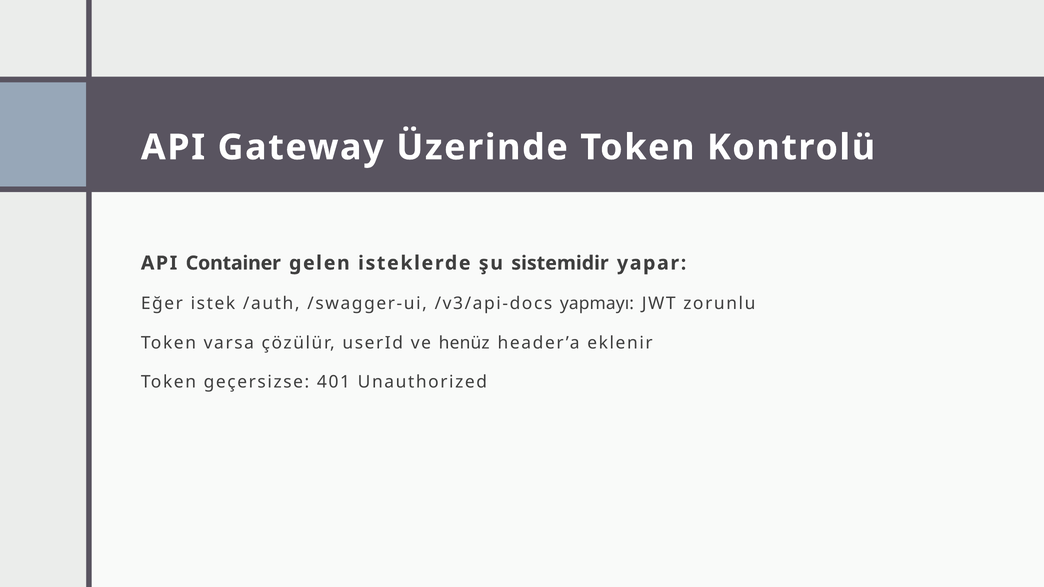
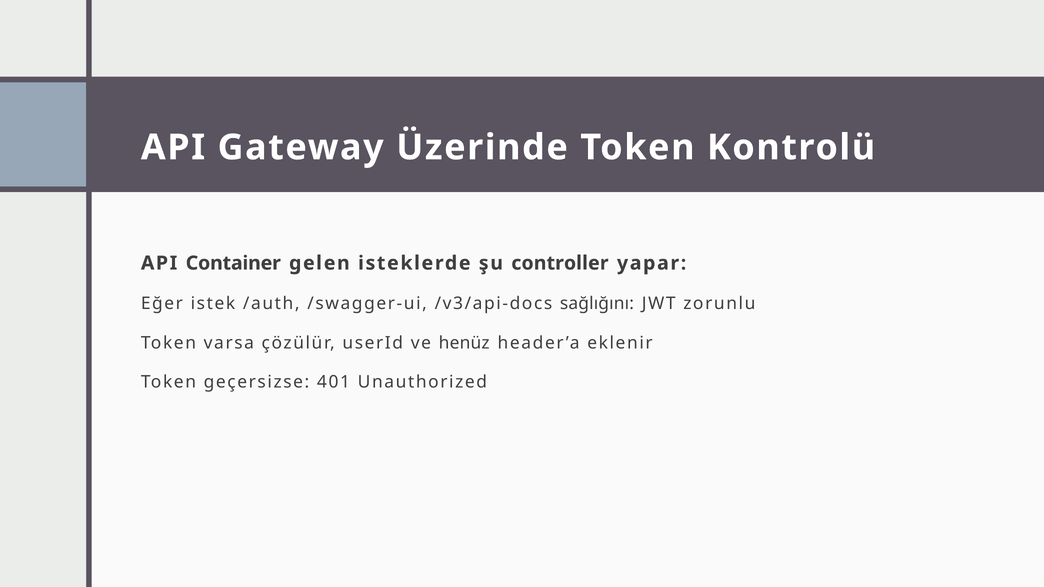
sistemidir: sistemidir -> controller
yapmayı: yapmayı -> sağlığını
